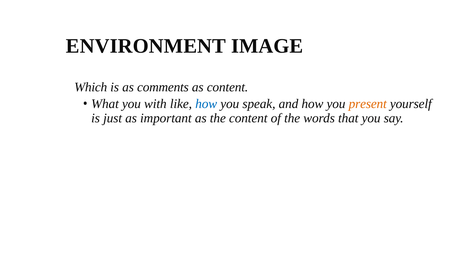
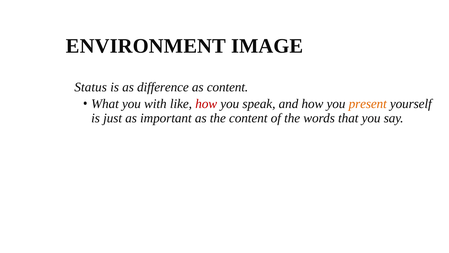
Which: Which -> Status
comments: comments -> difference
how at (206, 104) colour: blue -> red
